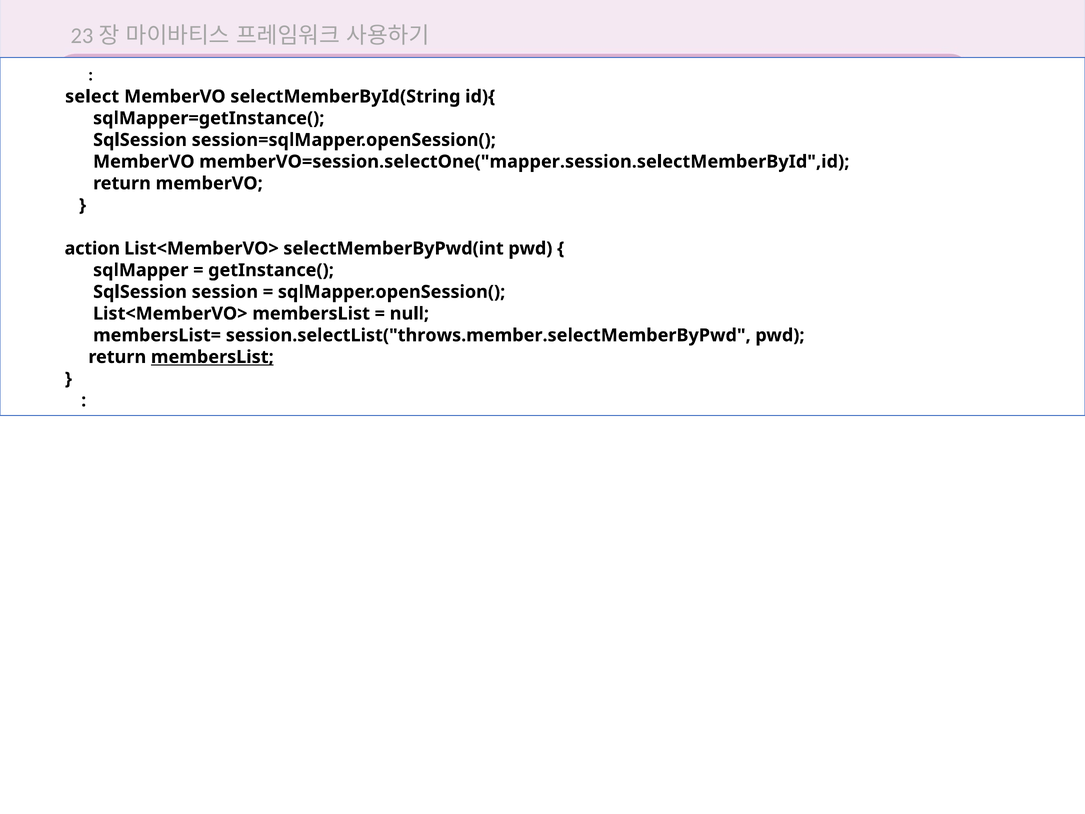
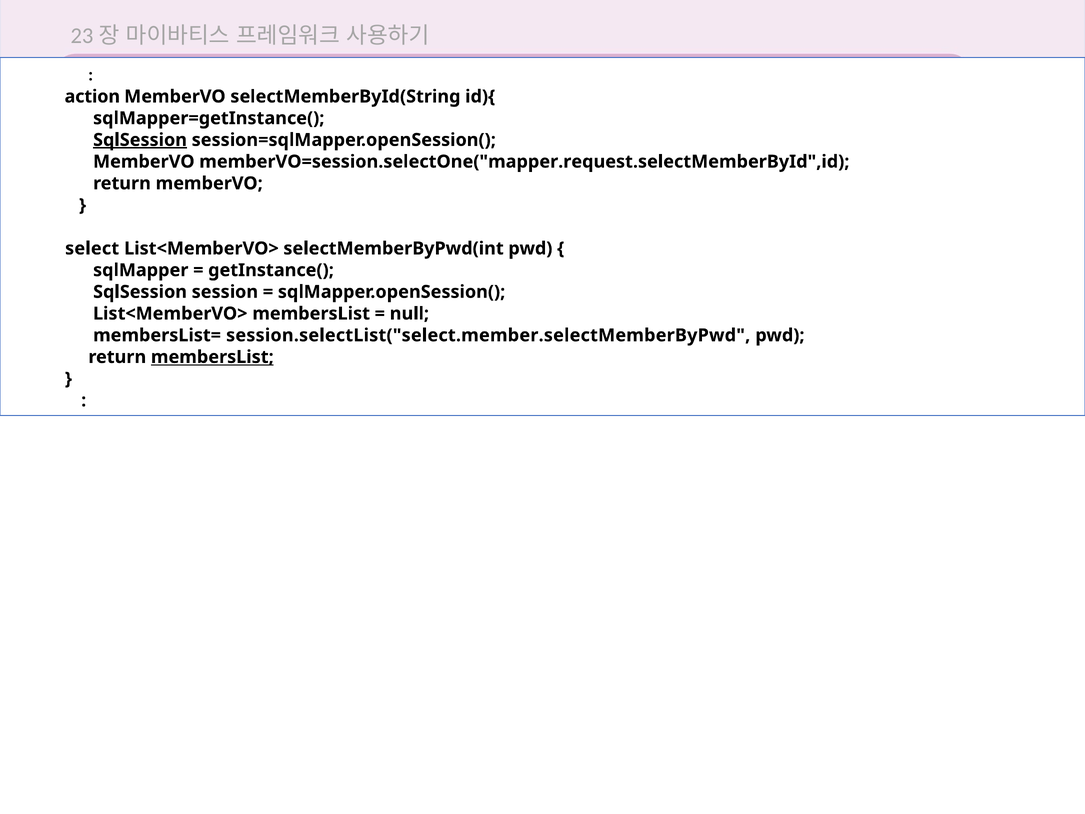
select: select -> action
SqlSession at (140, 140) underline: none -> present
memberVO=session.selectOne("mapper.session.selectMemberById",id: memberVO=session.selectOne("mapper.session.selectMemberById",id -> memberVO=session.selectOne("mapper.request.selectMemberById",id
action: action -> select
session.selectList("throws.member.selectMemberByPwd: session.selectList("throws.member.selectMemberByPwd -> session.selectList("select.member.selectMemberByPwd
